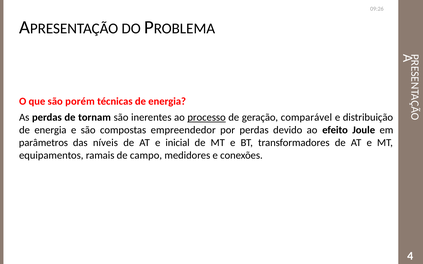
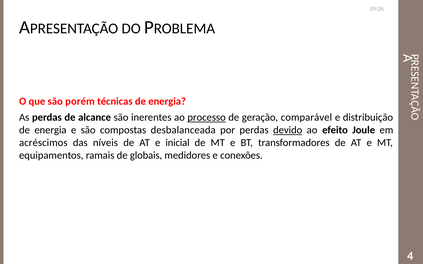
tornam: tornam -> alcance
empreendedor: empreendedor -> desbalanceada
devido underline: none -> present
parâmetros: parâmetros -> acréscimos
campo: campo -> globais
